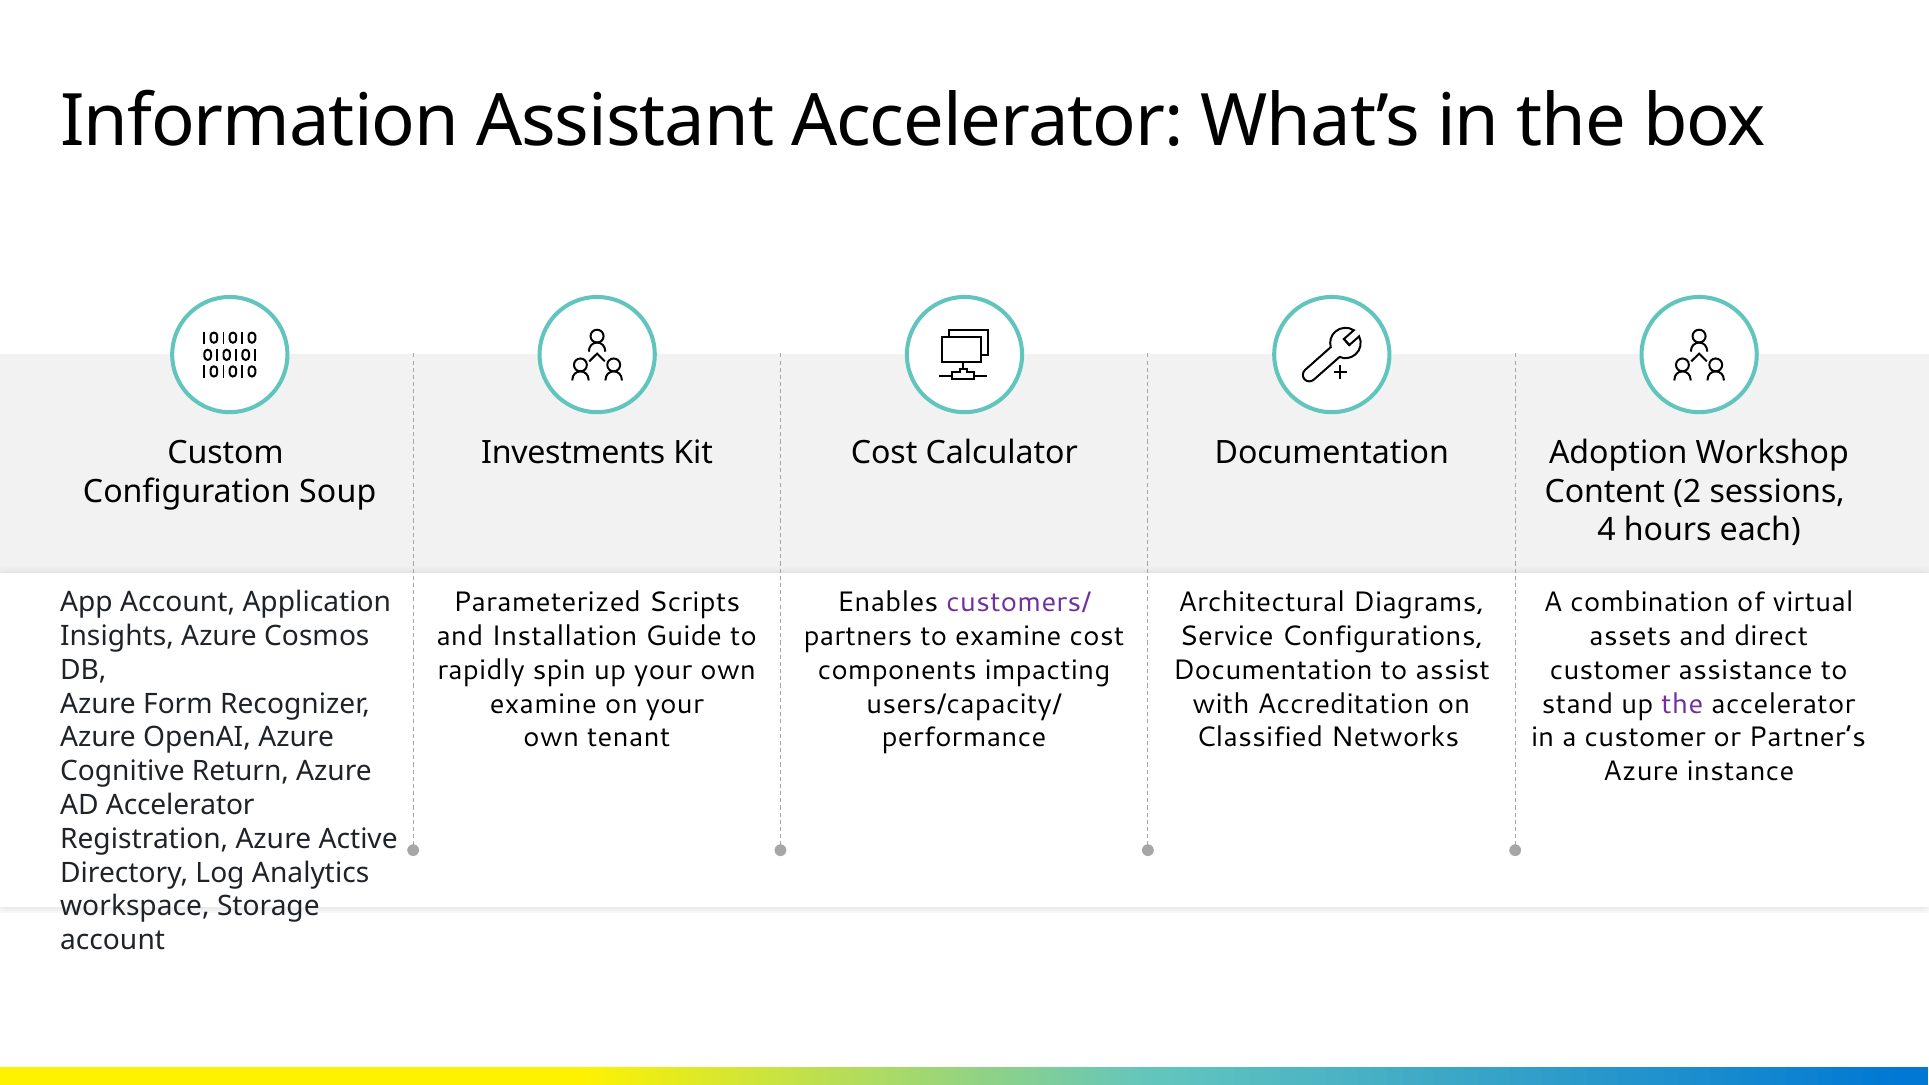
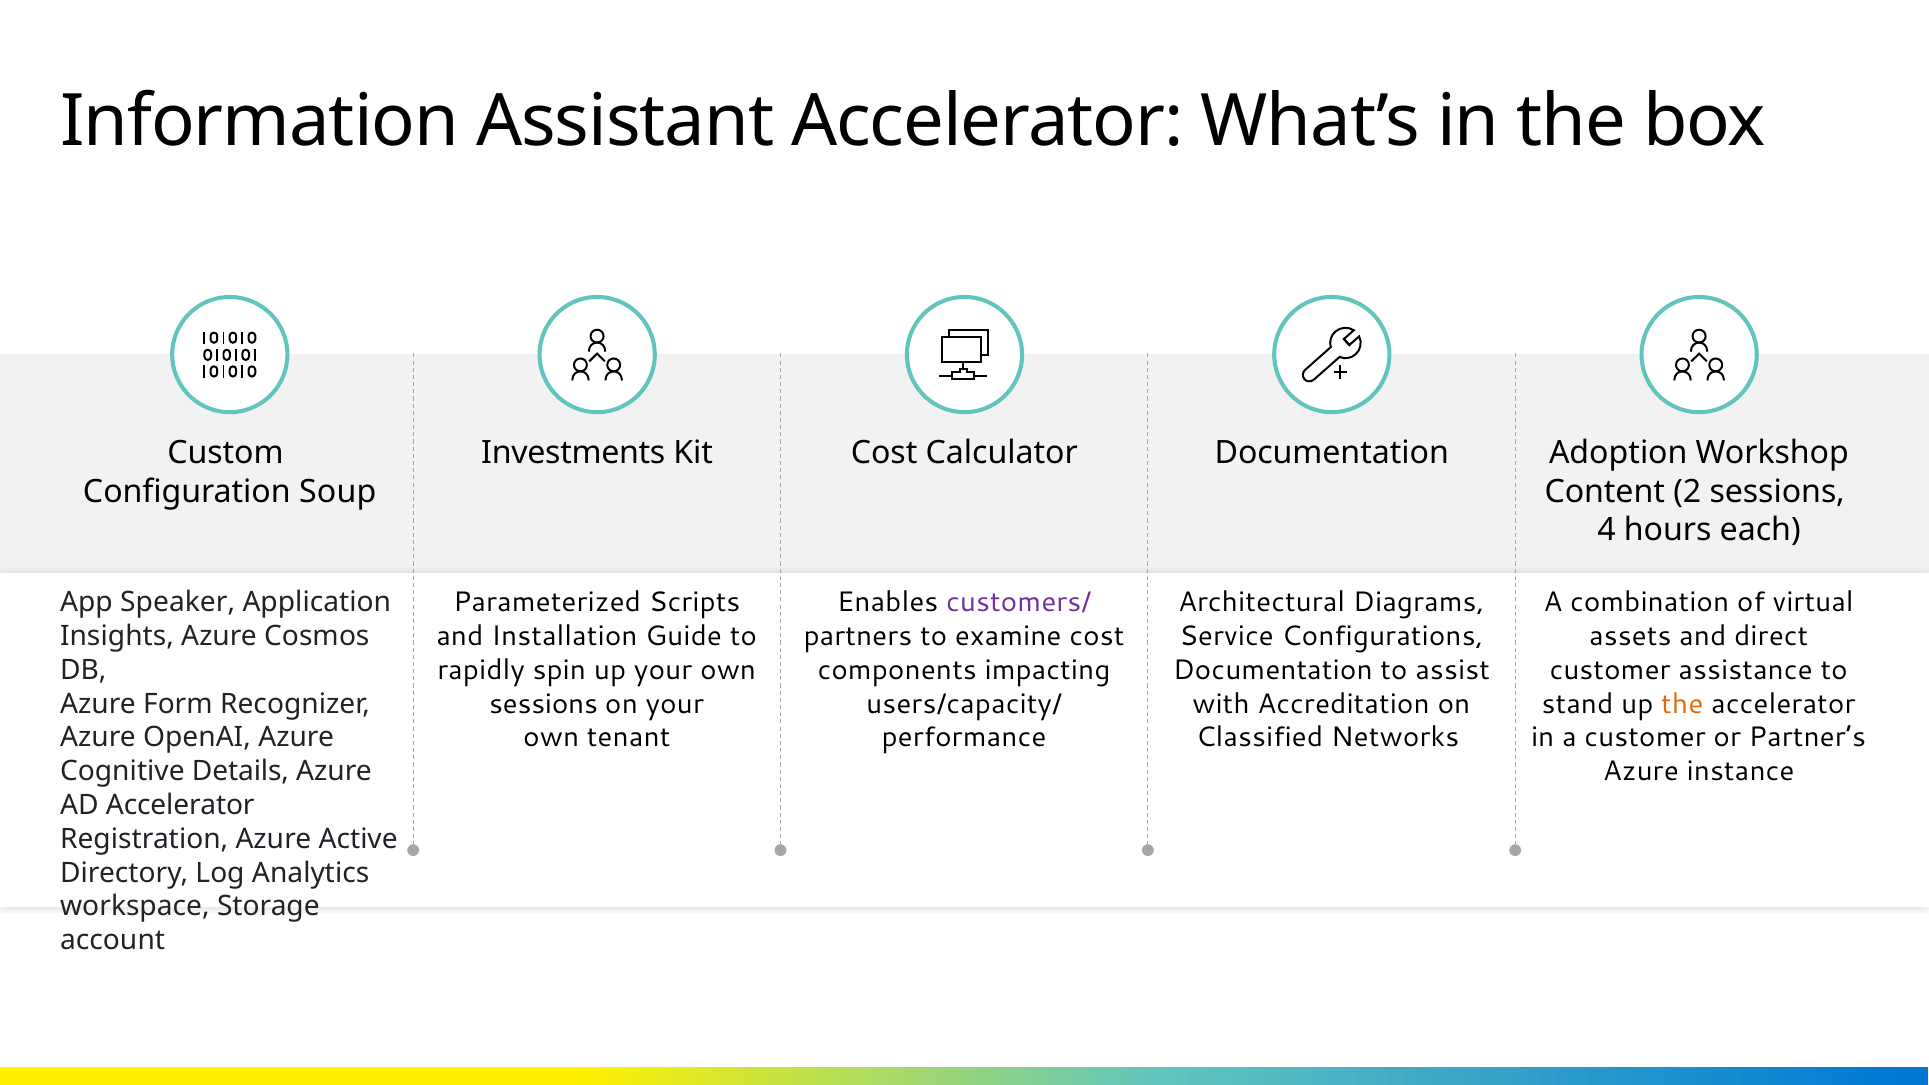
App Account: Account -> Speaker
examine at (543, 704): examine -> sessions
the at (1682, 704) colour: purple -> orange
Return: Return -> Details
